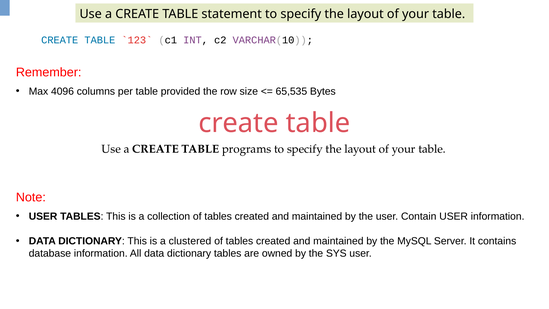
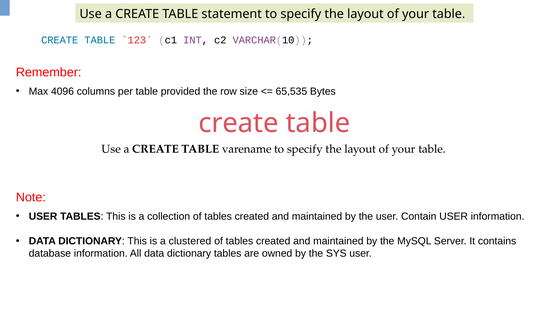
programs: programs -> varename
